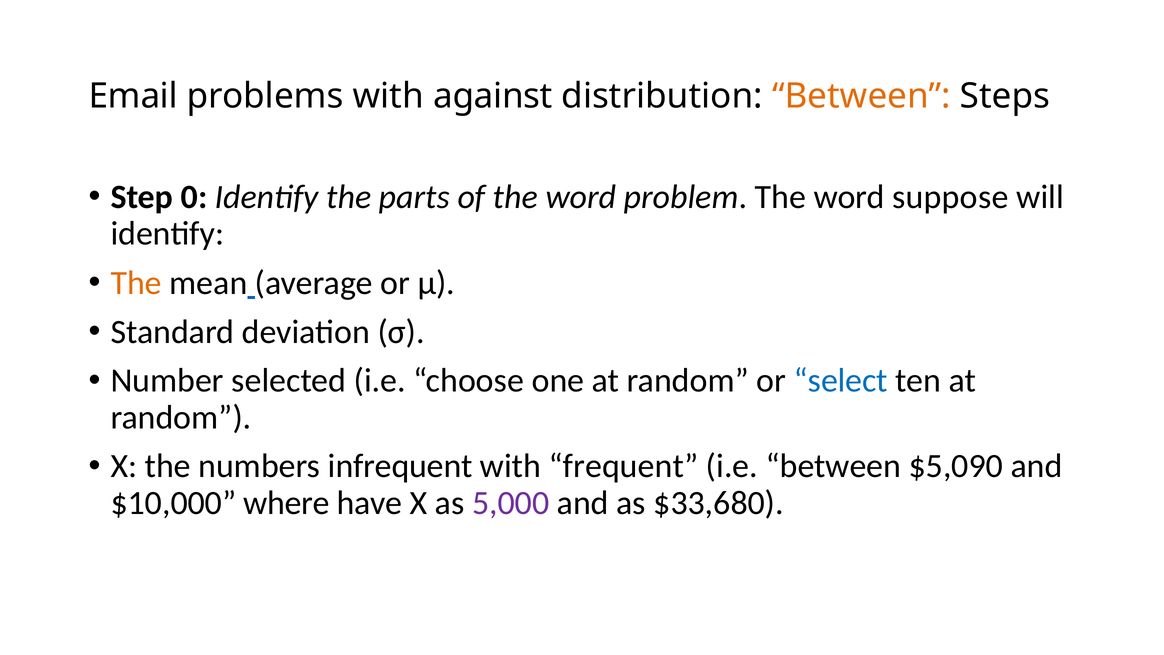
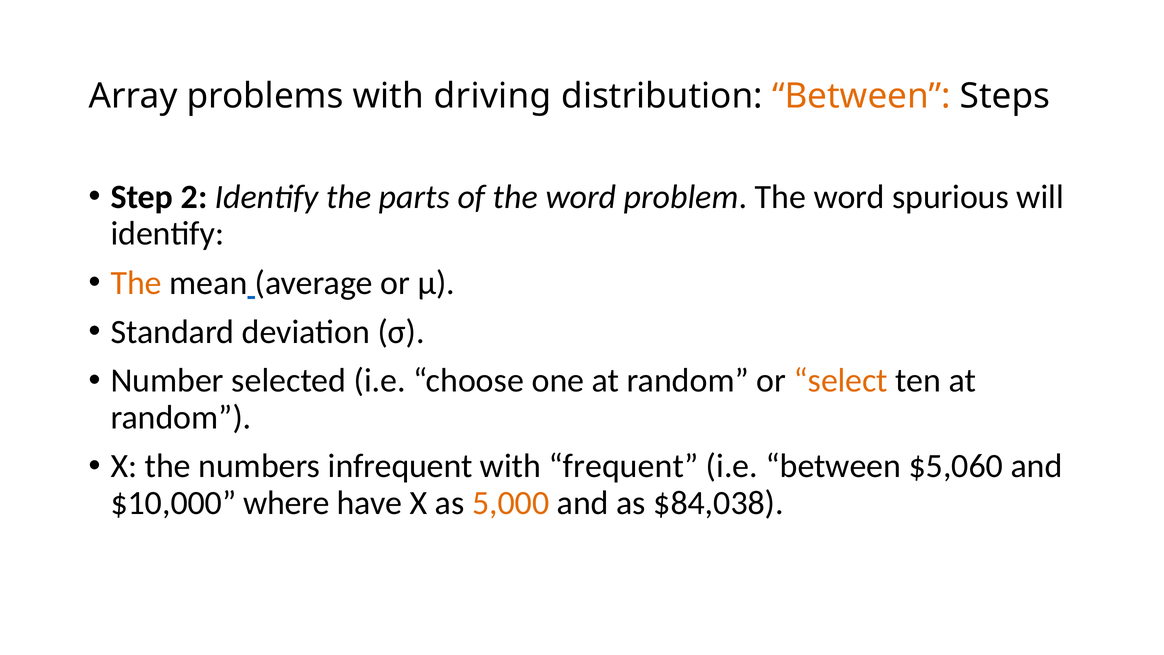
Email: Email -> Array
against: against -> driving
0: 0 -> 2
suppose: suppose -> spurious
select colour: blue -> orange
$5,090: $5,090 -> $5,060
5,000 colour: purple -> orange
$33,680: $33,680 -> $84,038
